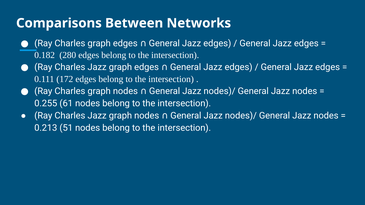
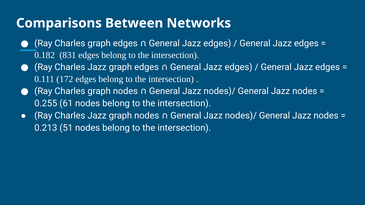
280: 280 -> 831
